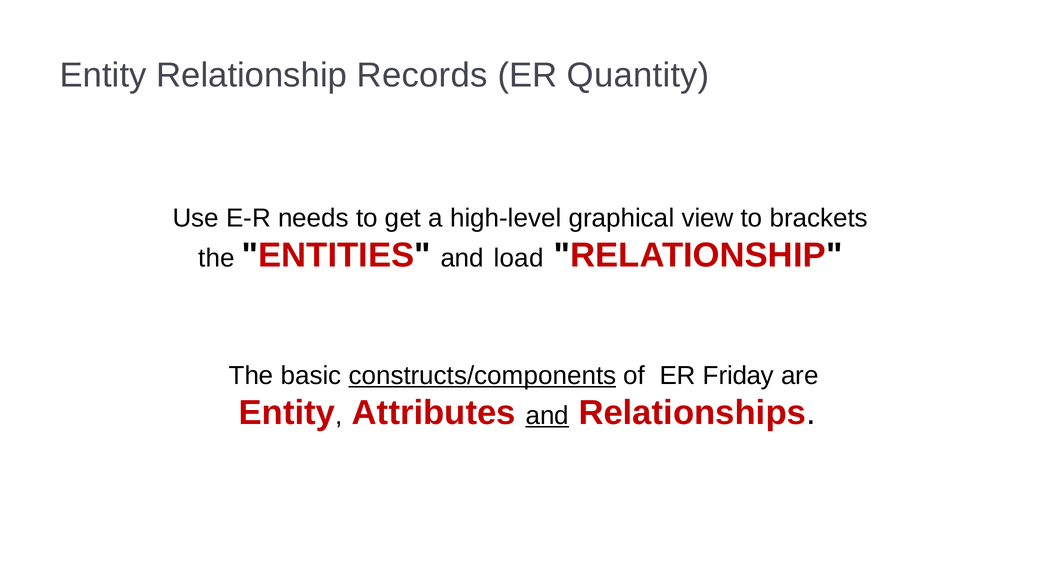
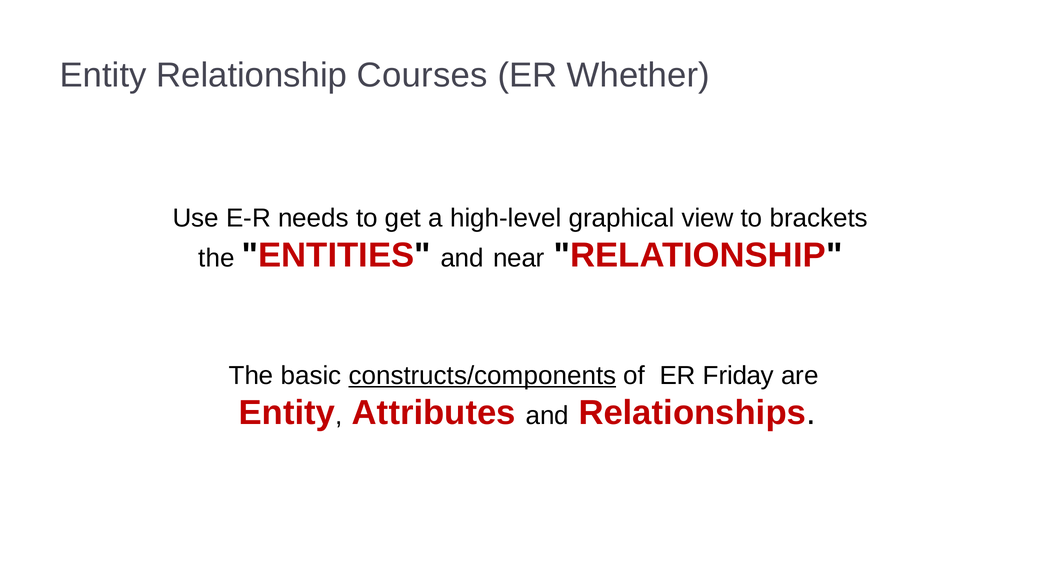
Records: Records -> Courses
Quantity: Quantity -> Whether
load: load -> near
and at (547, 416) underline: present -> none
